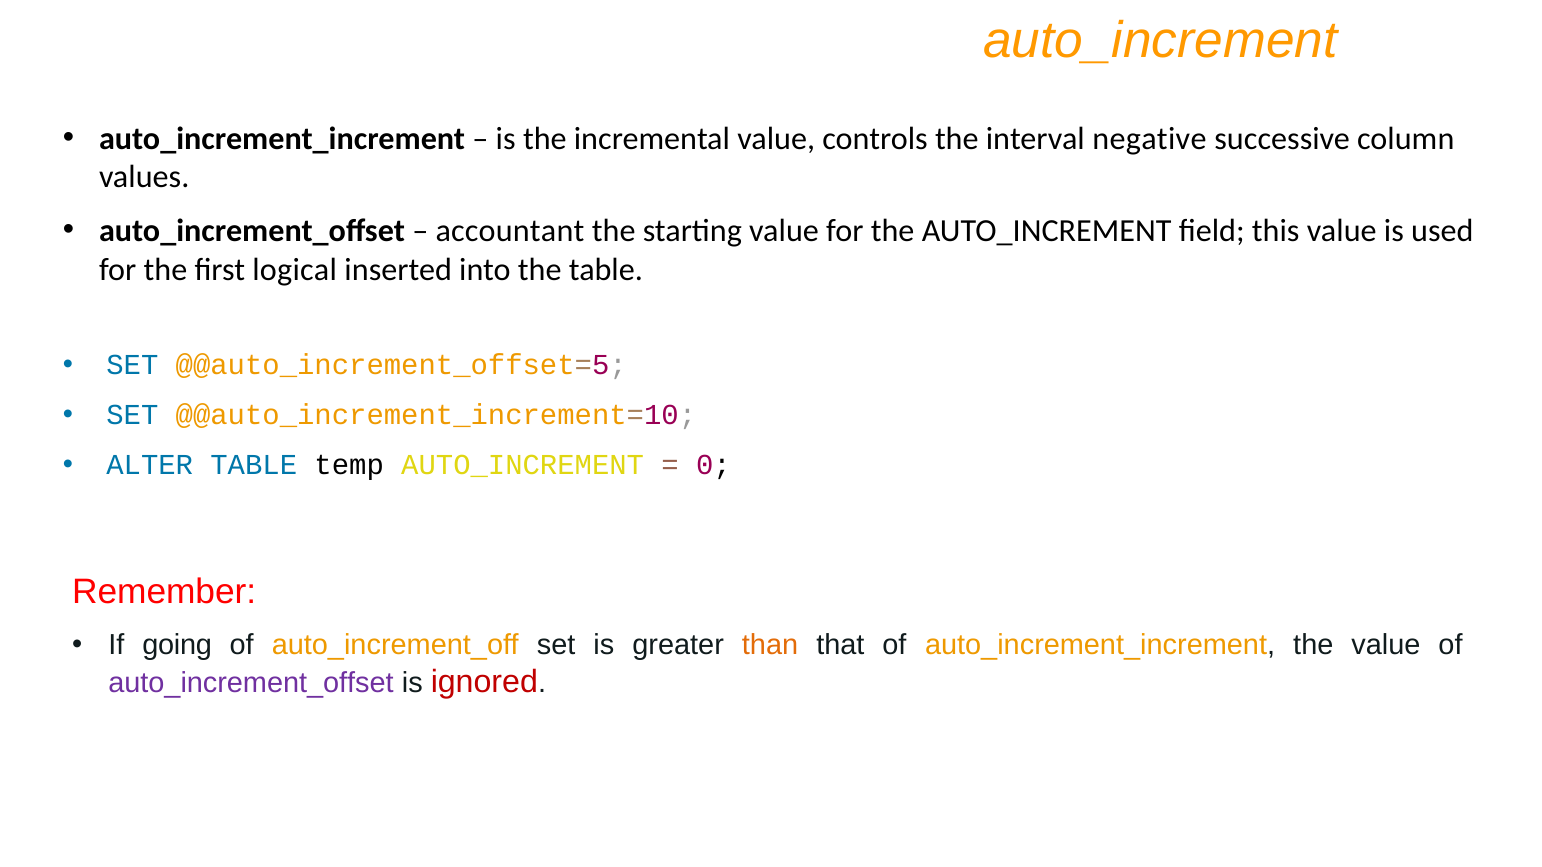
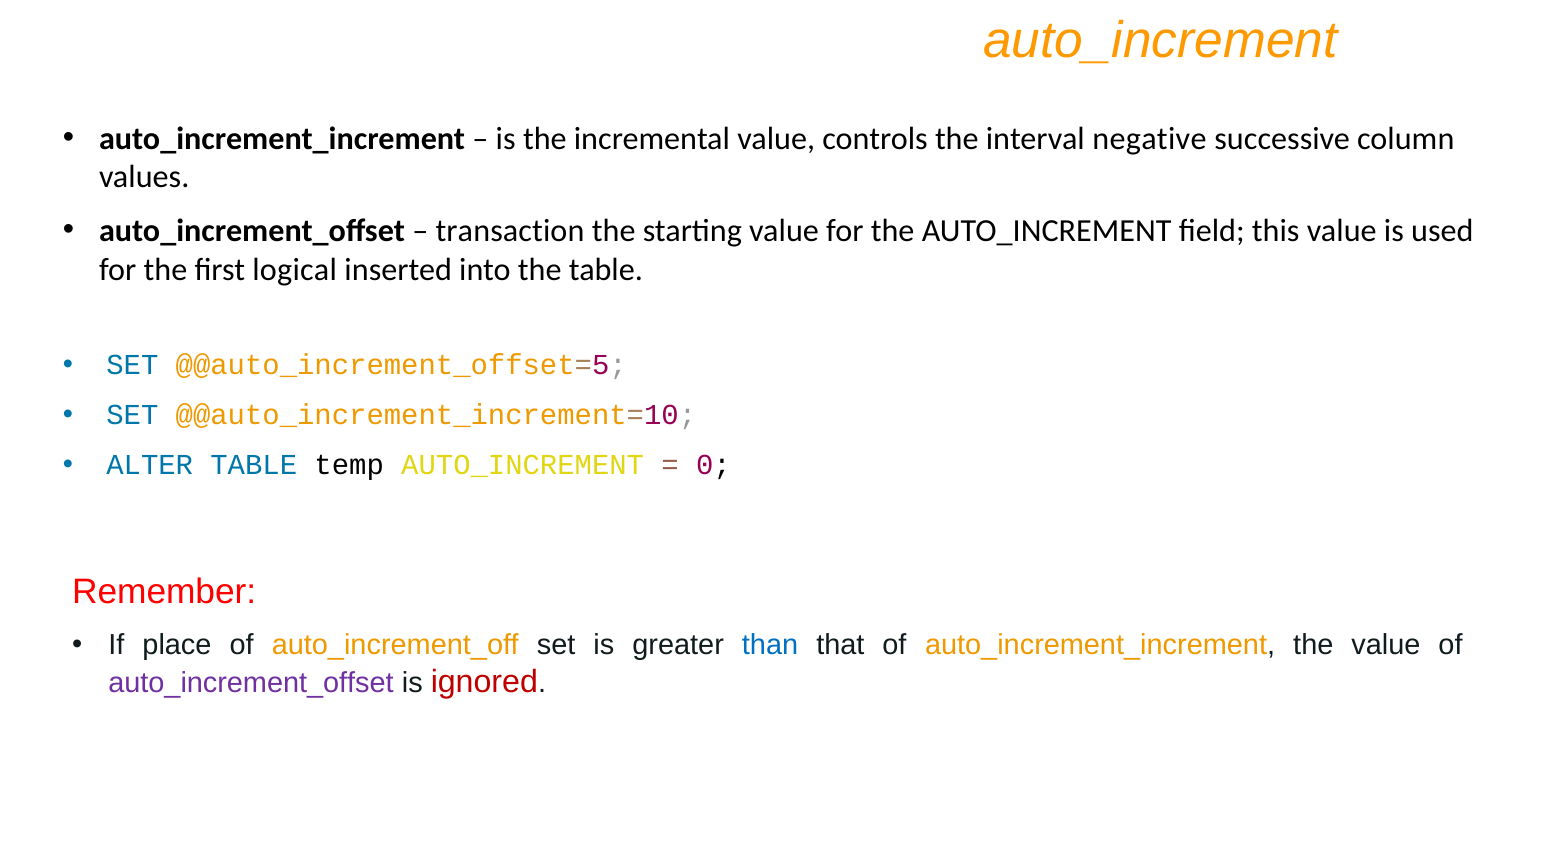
accountant: accountant -> transaction
going: going -> place
than colour: orange -> blue
